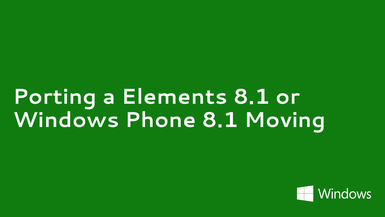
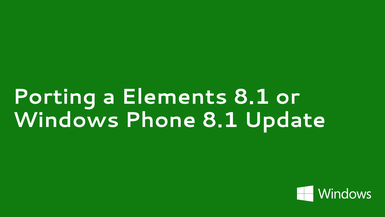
Moving: Moving -> Update
